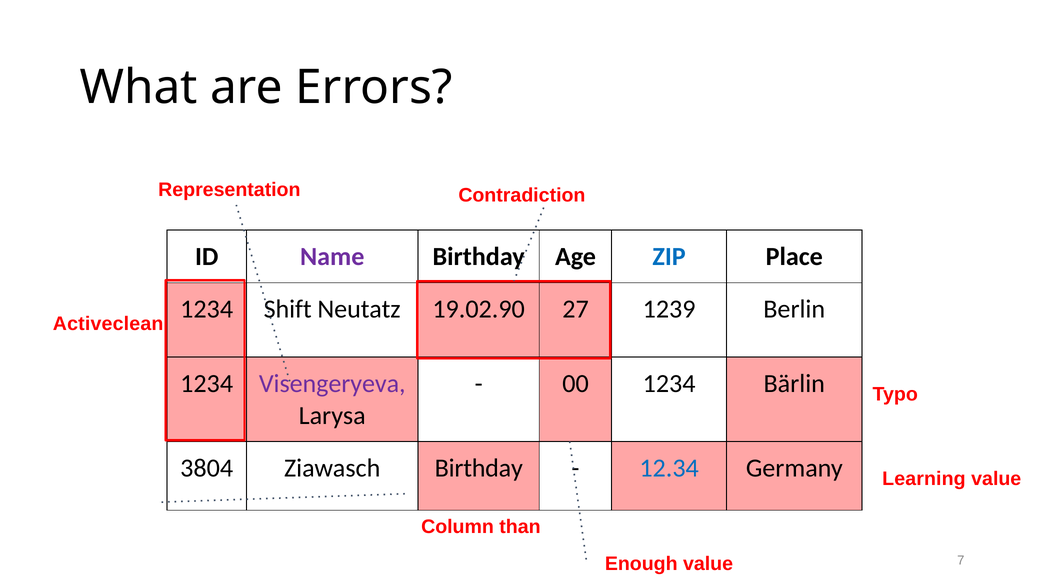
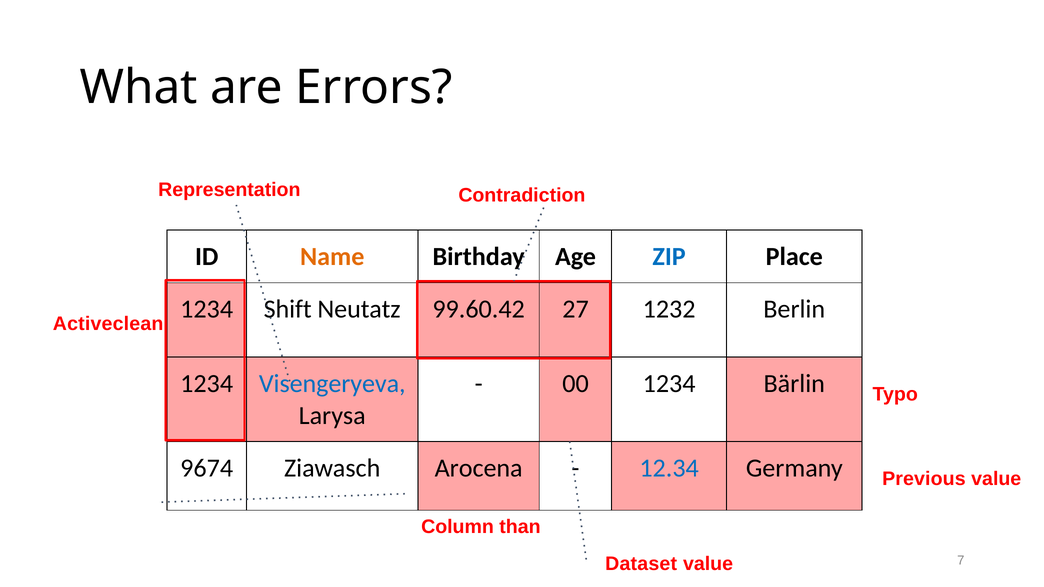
Name colour: purple -> orange
19.02.90: 19.02.90 -> 99.60.42
1239: 1239 -> 1232
Visengeryeva colour: purple -> blue
3804: 3804 -> 9674
Ziawasch Birthday: Birthday -> Arocena
Learning: Learning -> Previous
Enough: Enough -> Dataset
